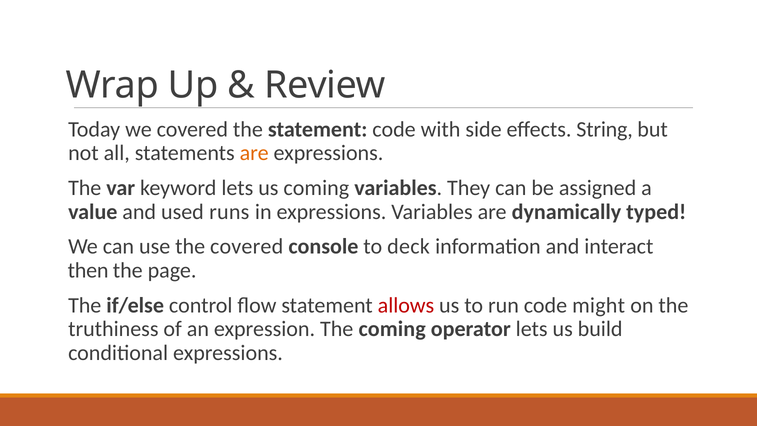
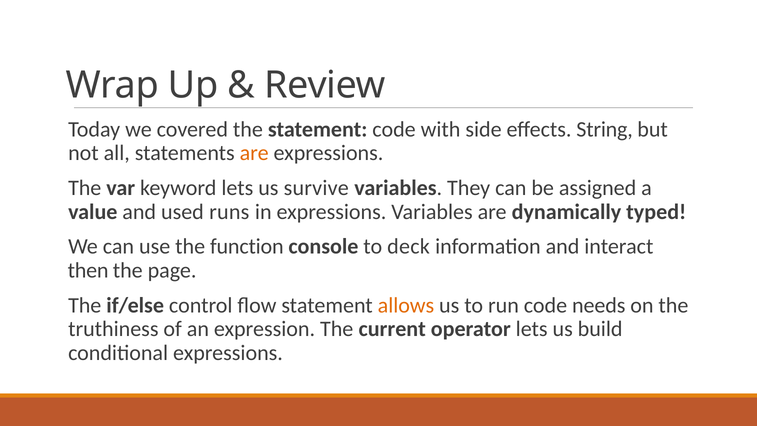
us coming: coming -> survive
the covered: covered -> function
allows colour: red -> orange
might: might -> needs
The coming: coming -> current
